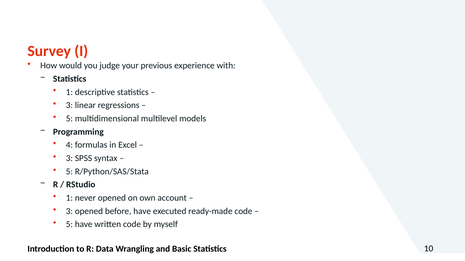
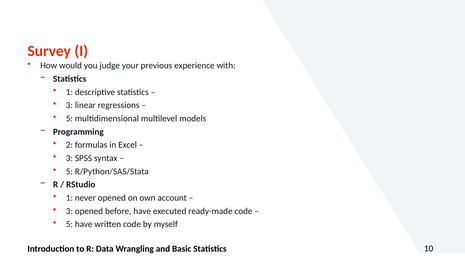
4: 4 -> 2
